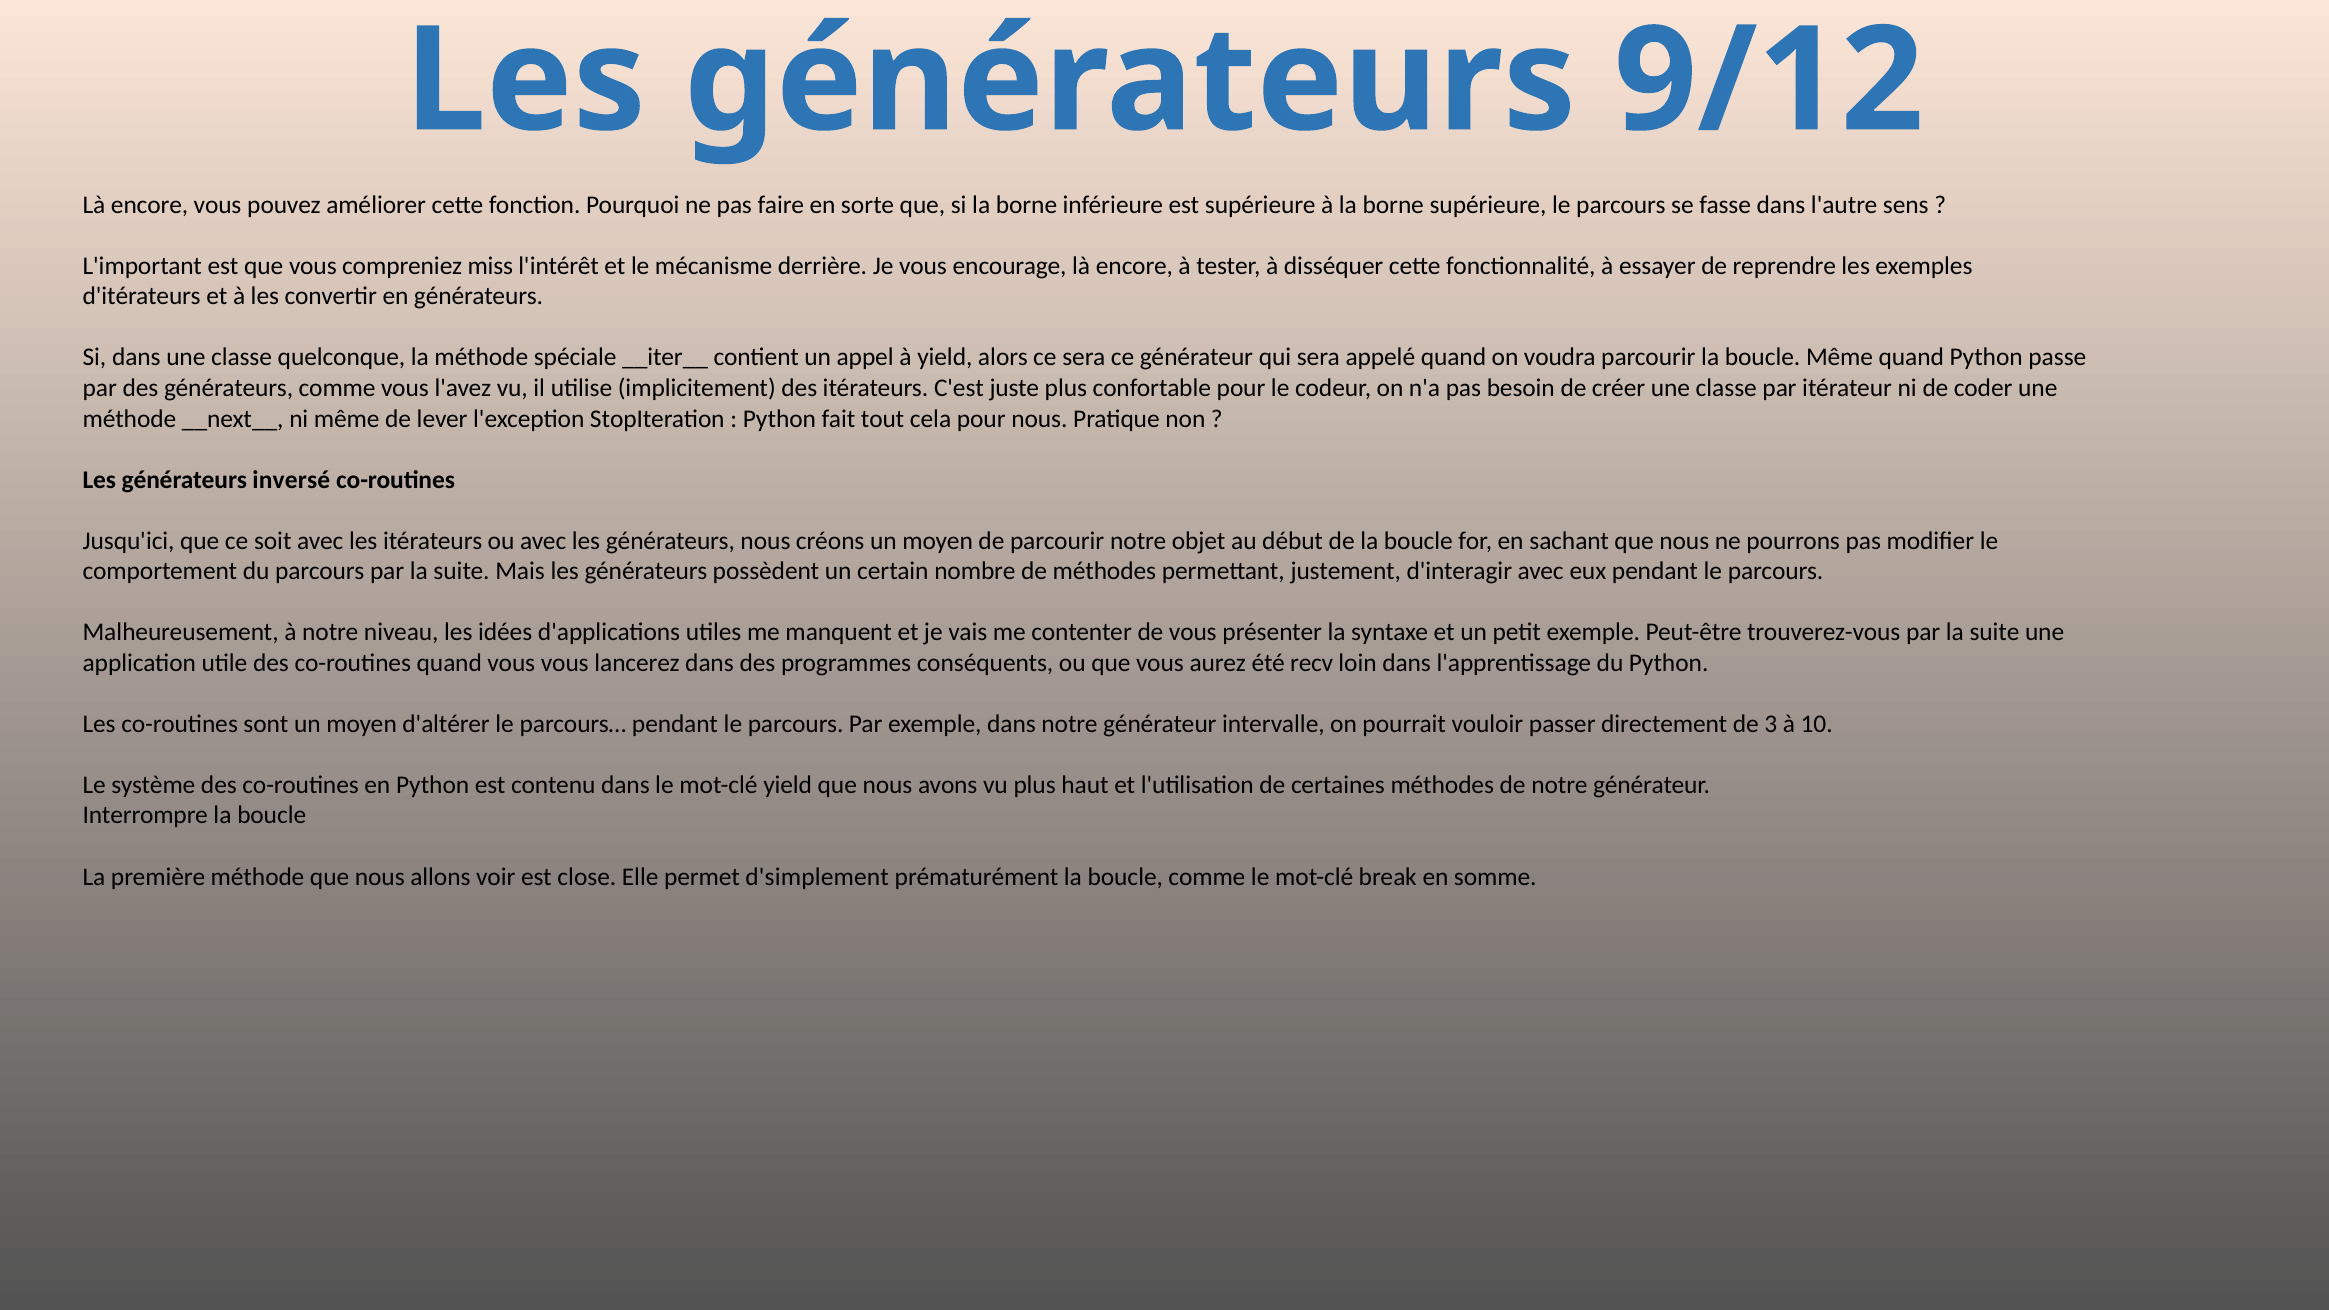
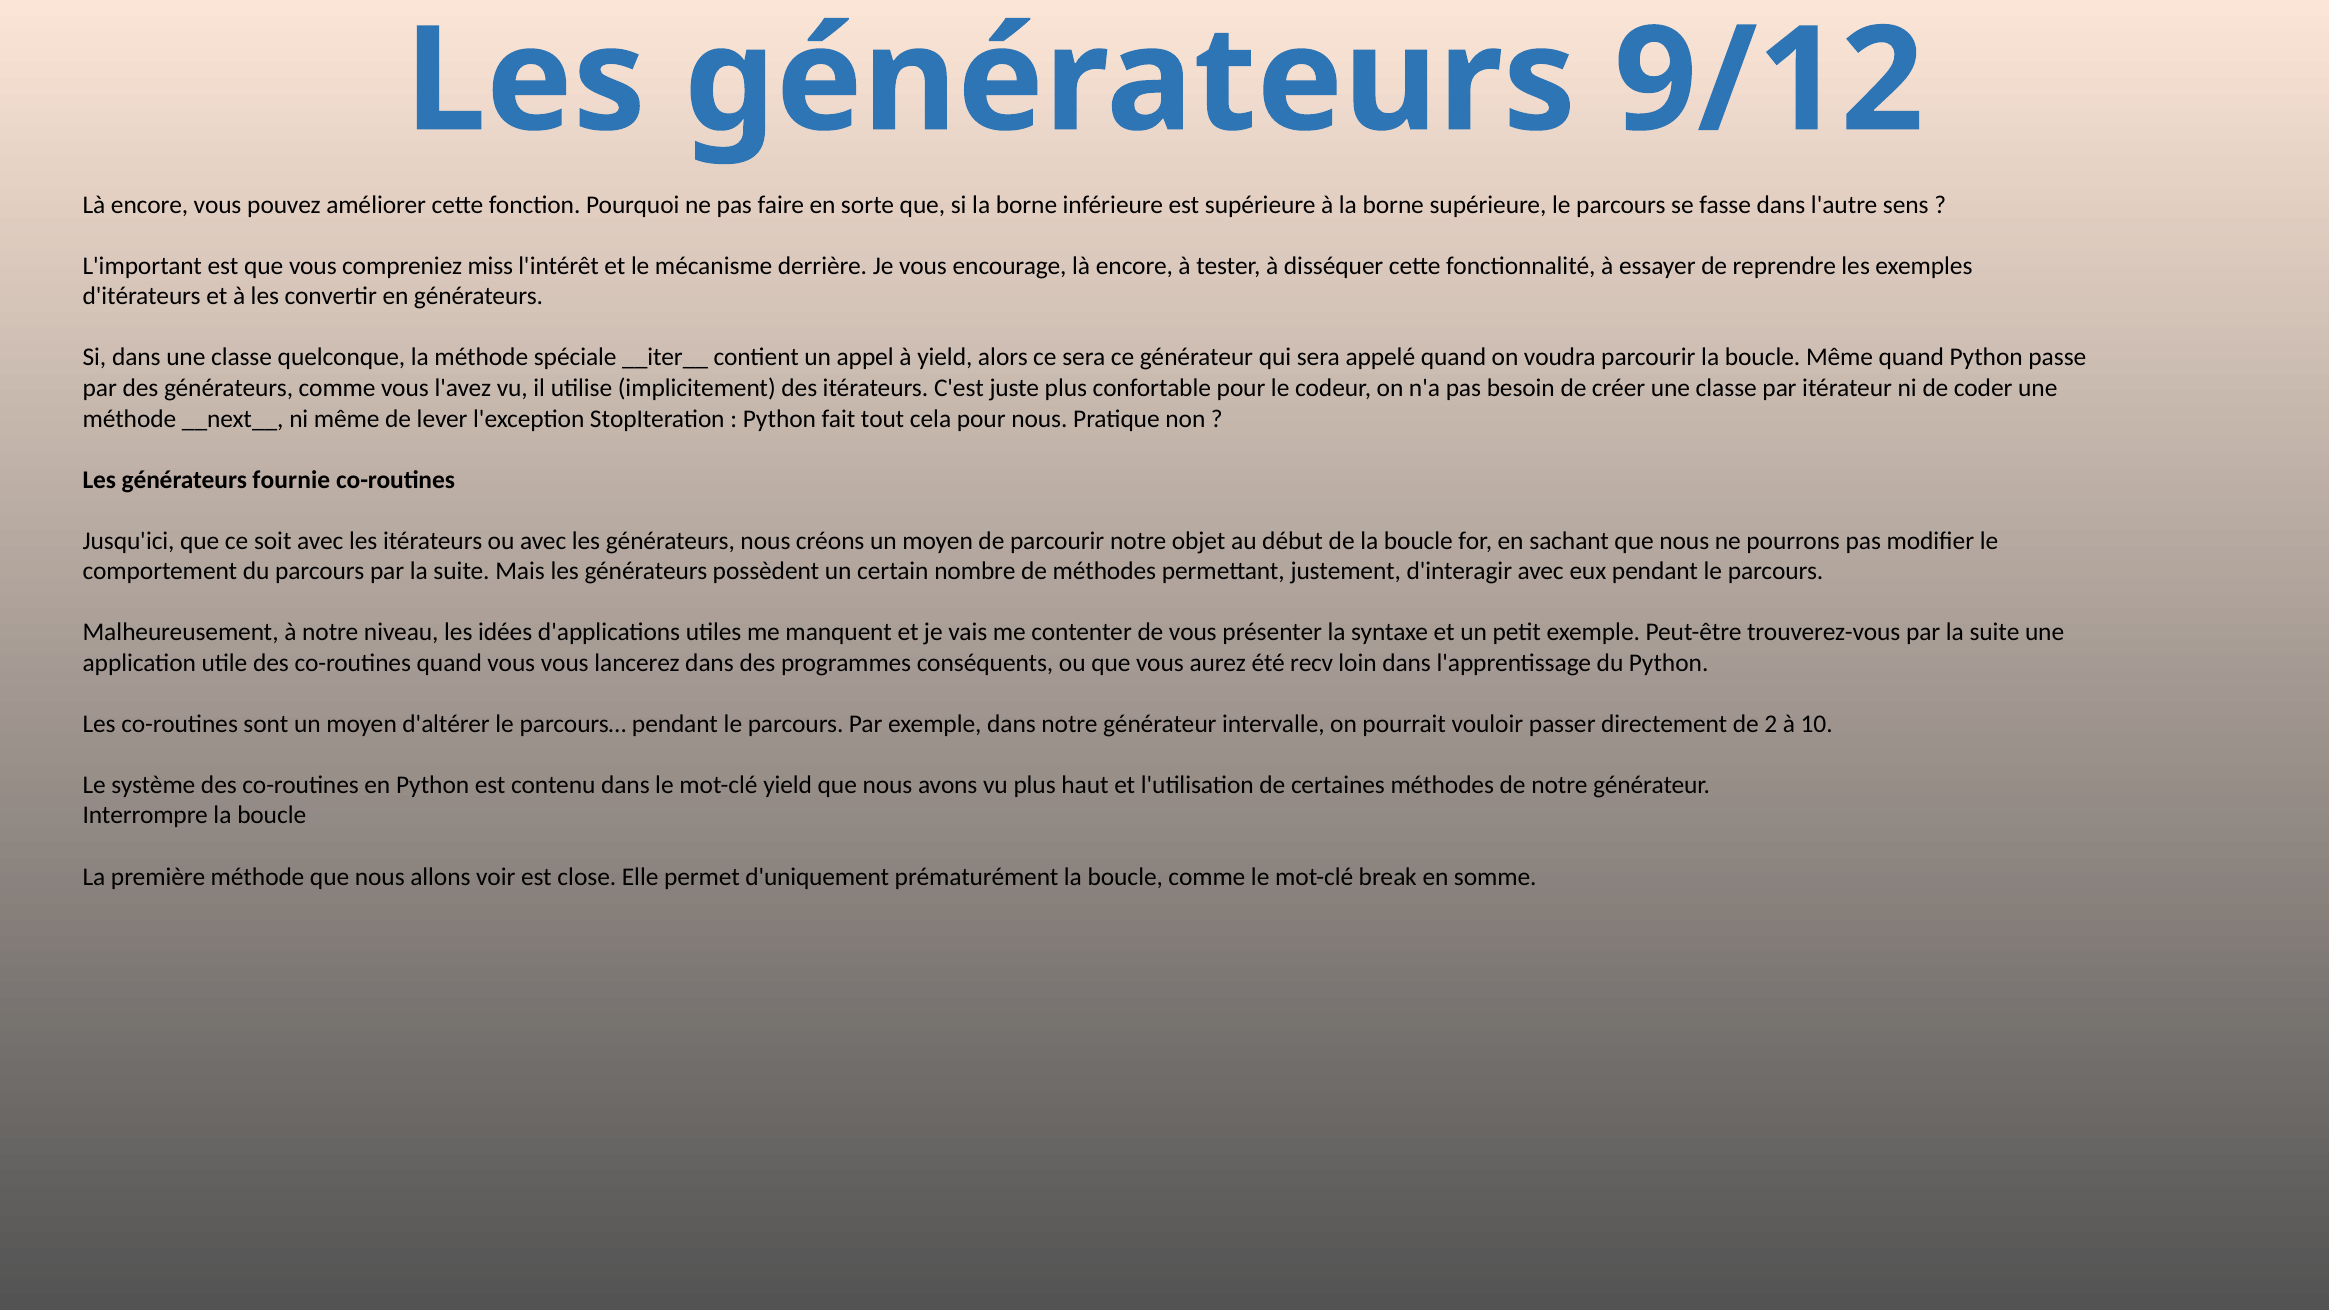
inversé: inversé -> fournie
3: 3 -> 2
d'simplement: d'simplement -> d'uniquement
